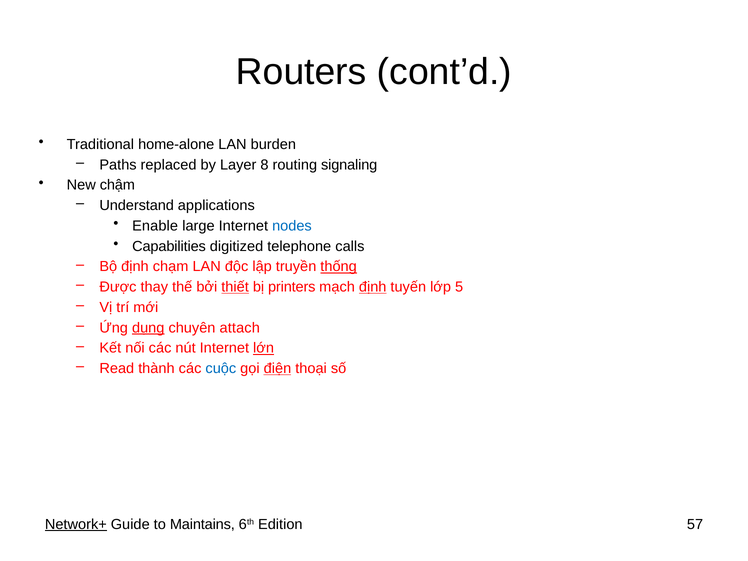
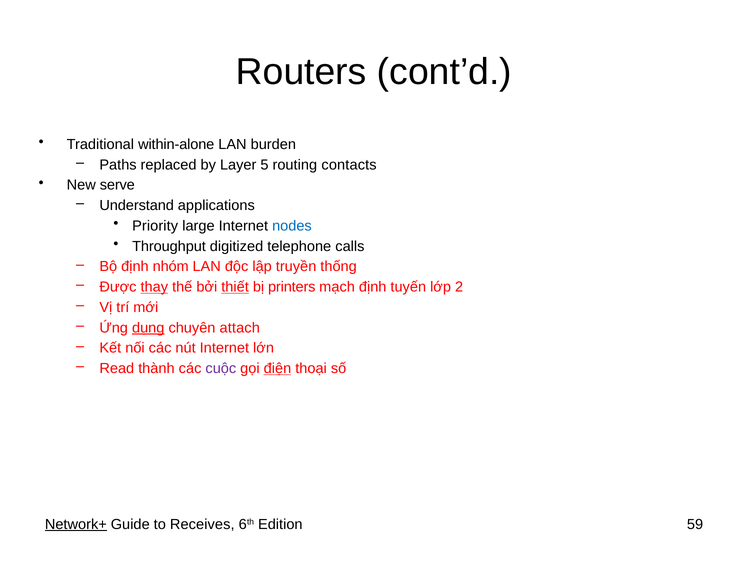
home-alone: home-alone -> within-alone
8: 8 -> 5
signaling: signaling -> contacts
chậm: chậm -> serve
Enable: Enable -> Priority
Capabilities: Capabilities -> Throughput
chạm: chạm -> nhóm
thống underline: present -> none
thay underline: none -> present
định at (373, 287) underline: present -> none
5: 5 -> 2
lớn underline: present -> none
cuộc colour: blue -> purple
Maintains: Maintains -> Receives
57: 57 -> 59
